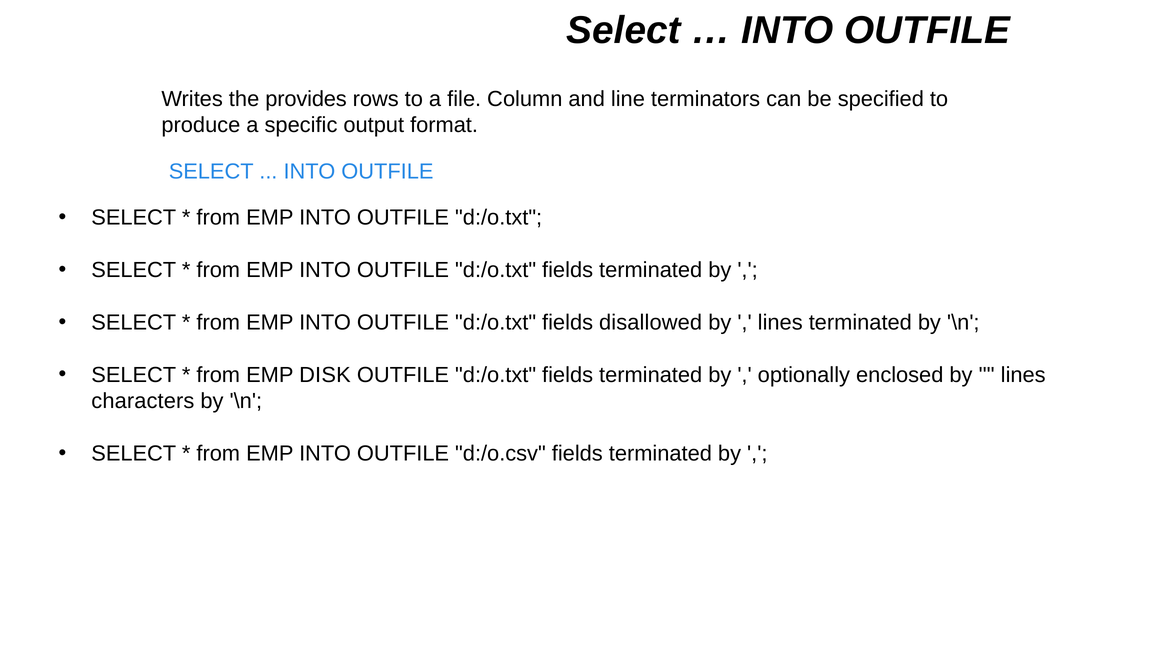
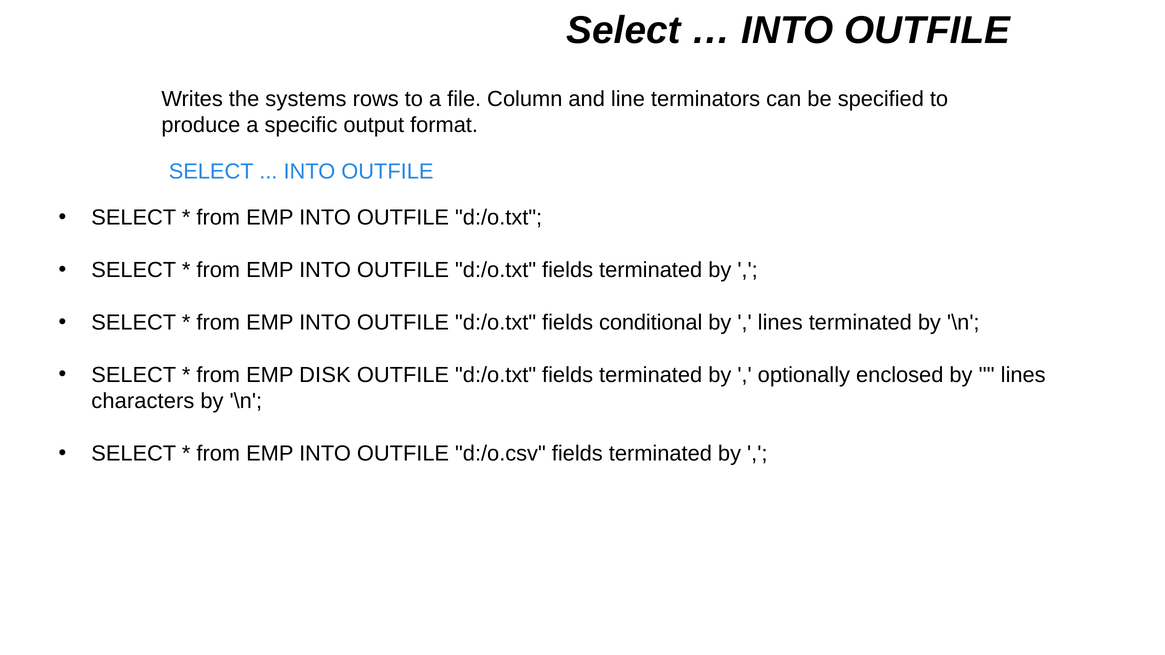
provides: provides -> systems
disallowed: disallowed -> conditional
